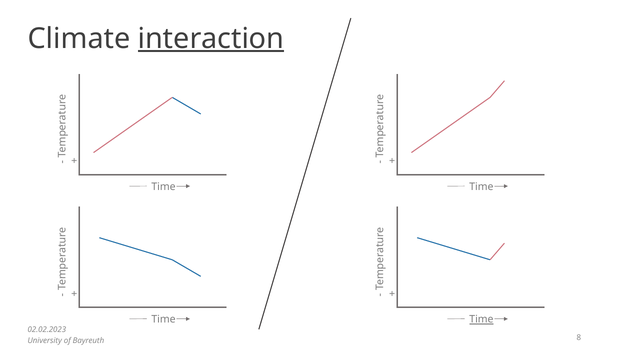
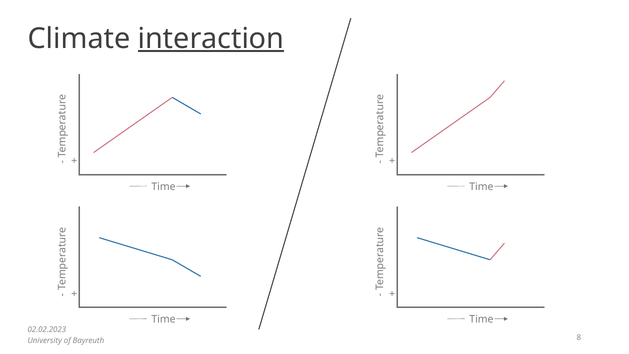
Time at (481, 319) underline: present -> none
